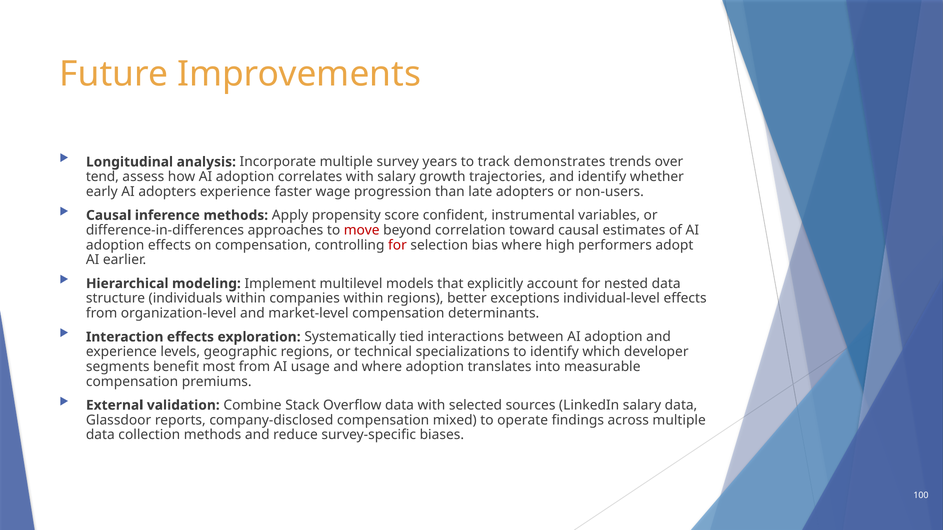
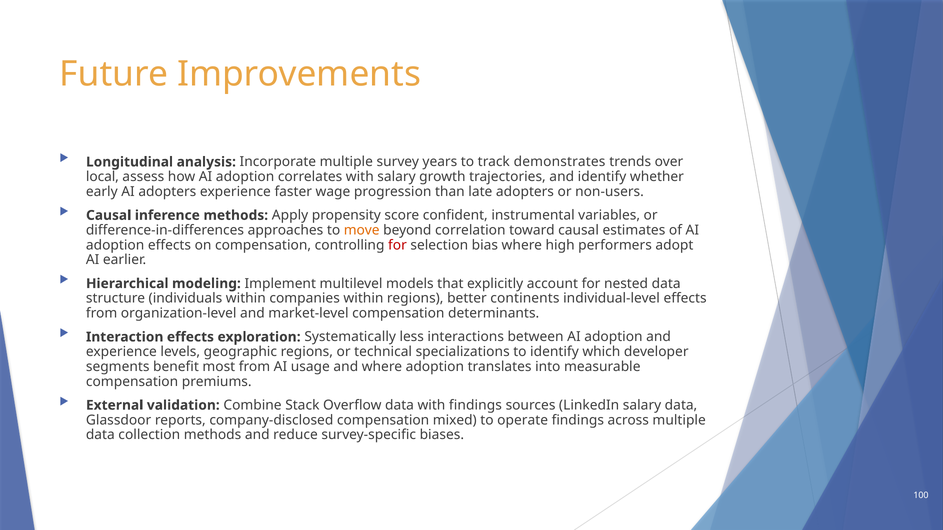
tend: tend -> local
move colour: red -> orange
exceptions: exceptions -> continents
tied: tied -> less
with selected: selected -> findings
